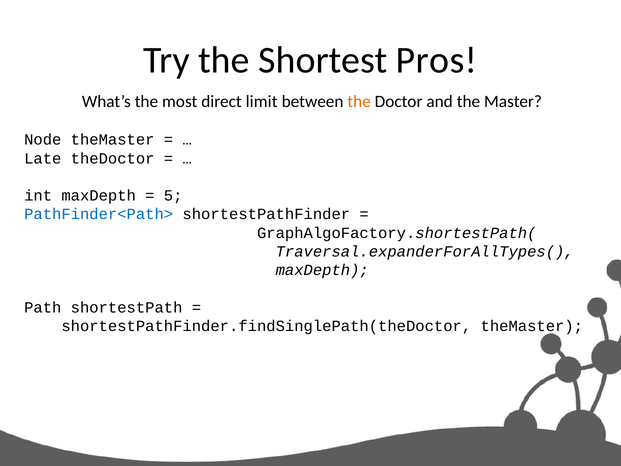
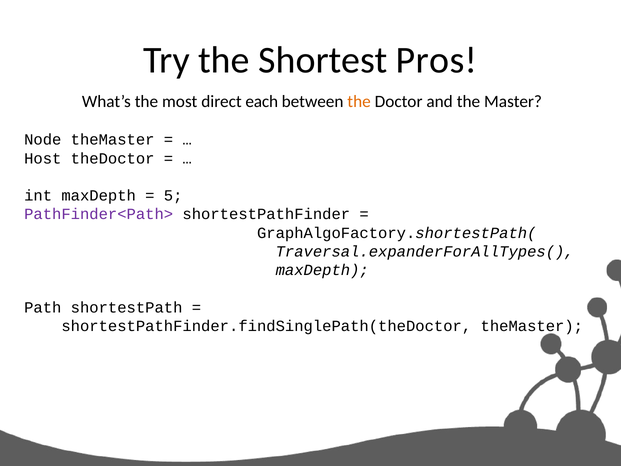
limit: limit -> each
Late: Late -> Host
PathFinder<Path> colour: blue -> purple
